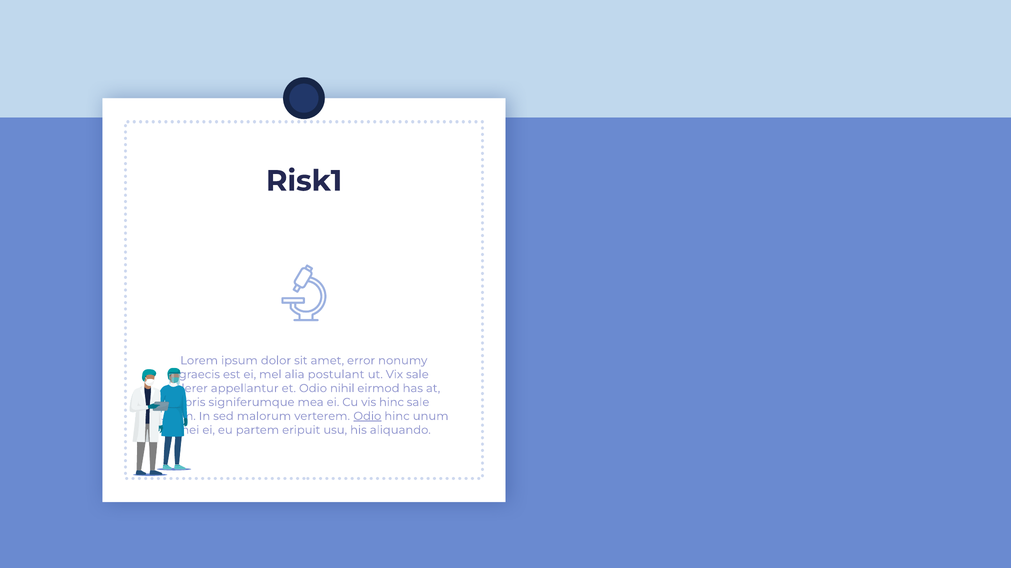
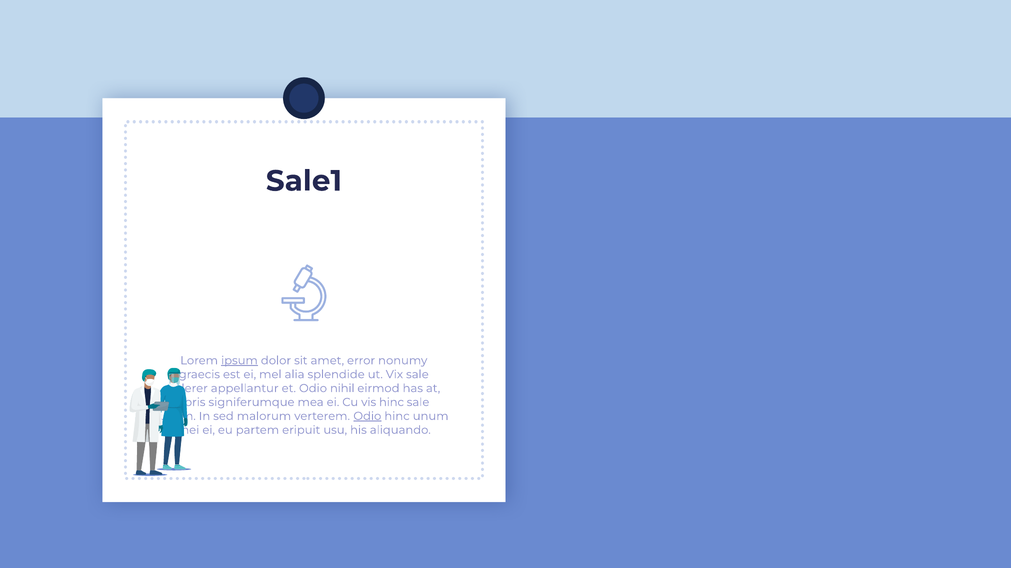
Risk1: Risk1 -> Sale1
ipsum underline: none -> present
postulant: postulant -> splendide
